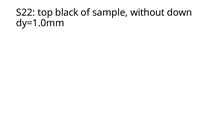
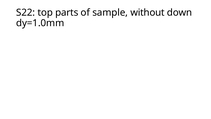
black: black -> parts
